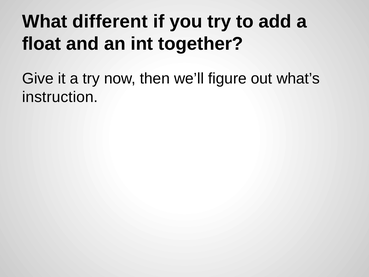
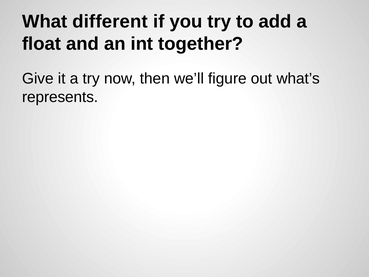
instruction: instruction -> represents
